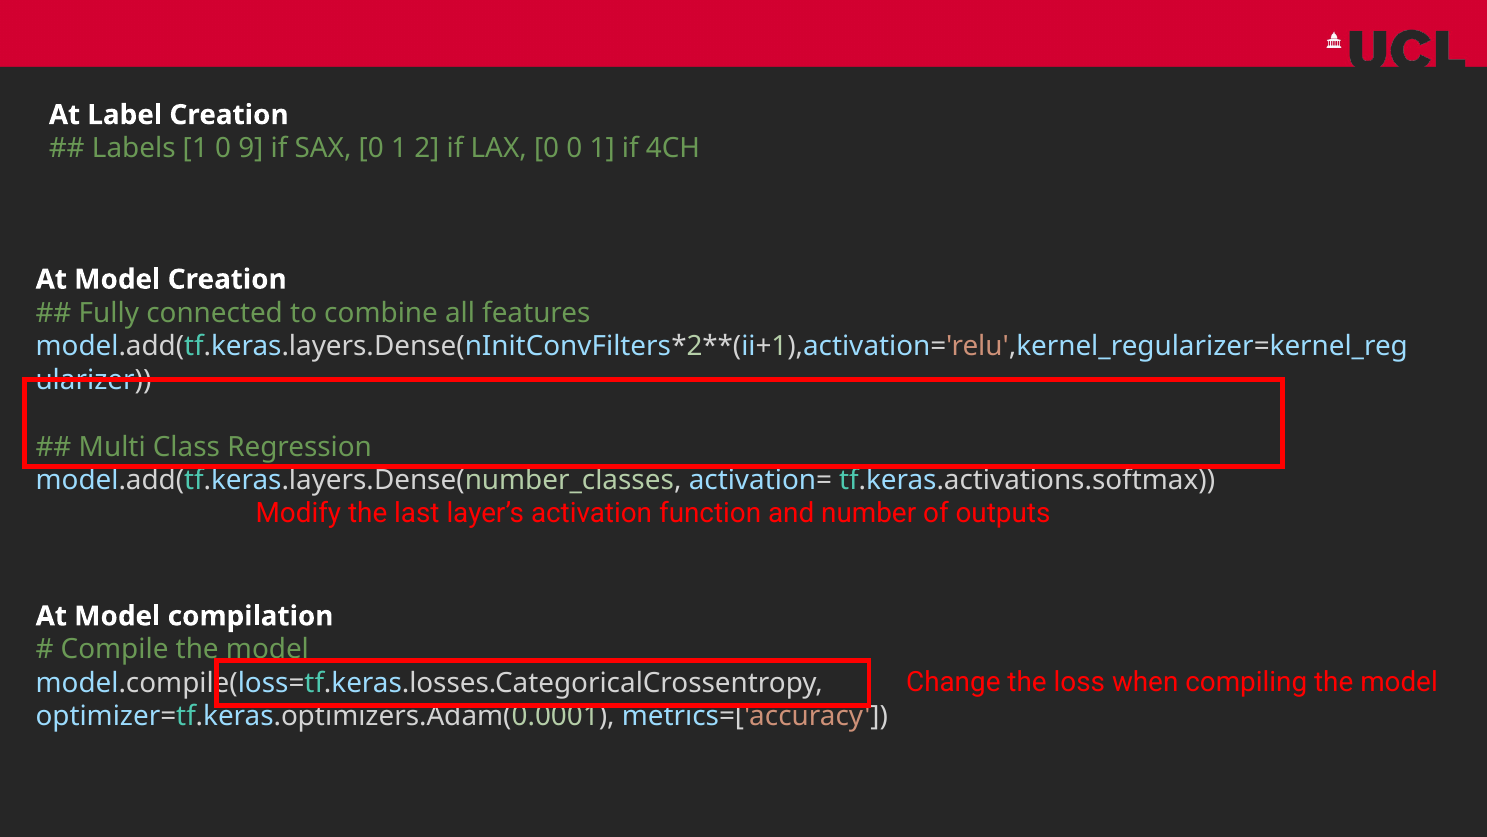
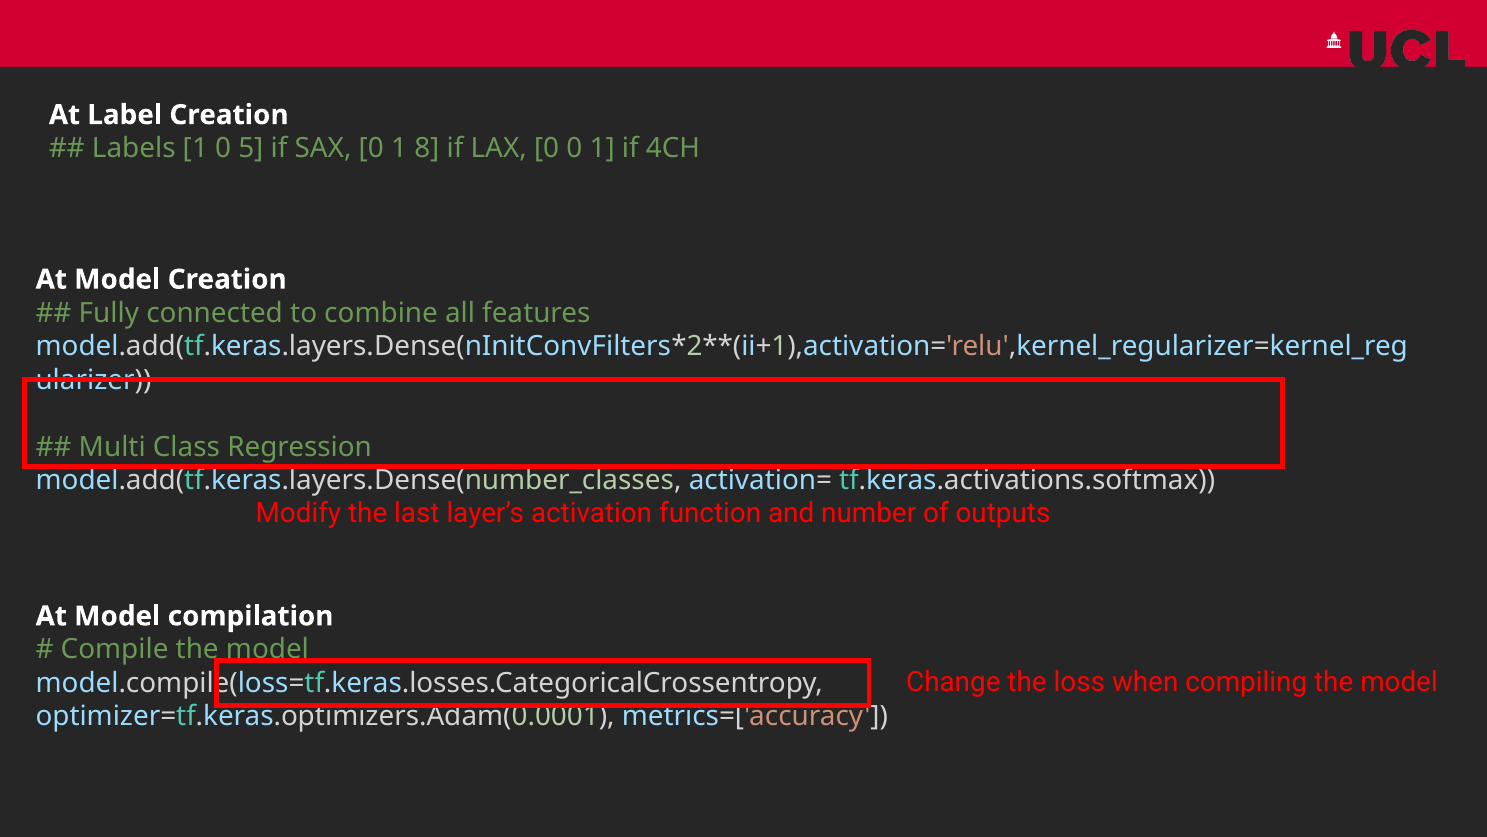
9: 9 -> 5
2: 2 -> 8
